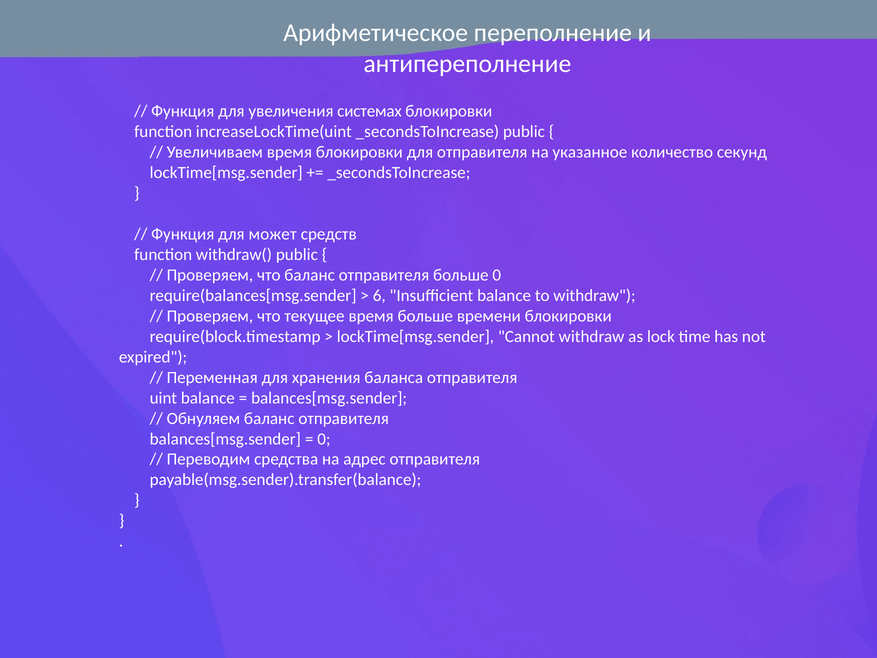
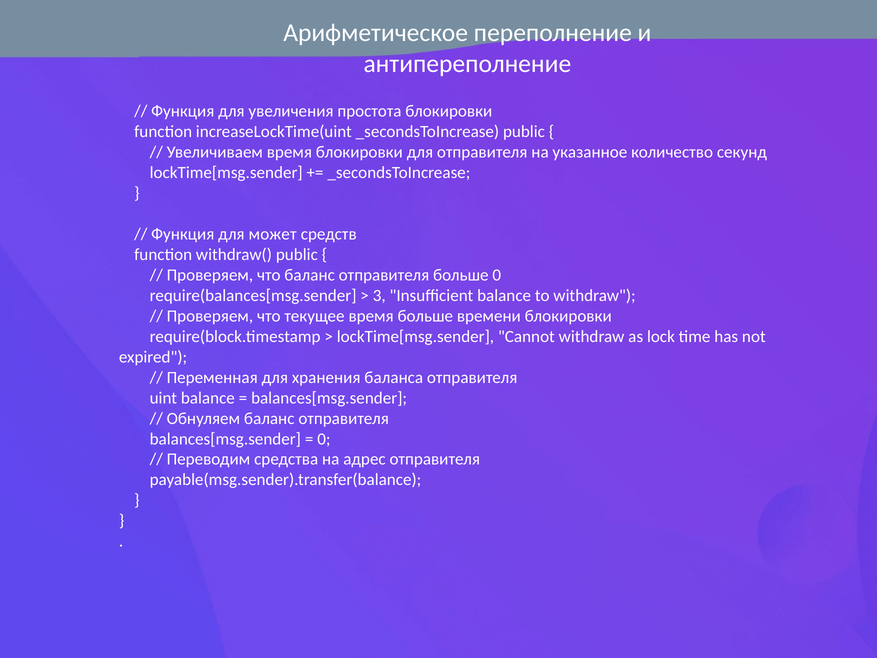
системах: системах -> простота
6: 6 -> 3
